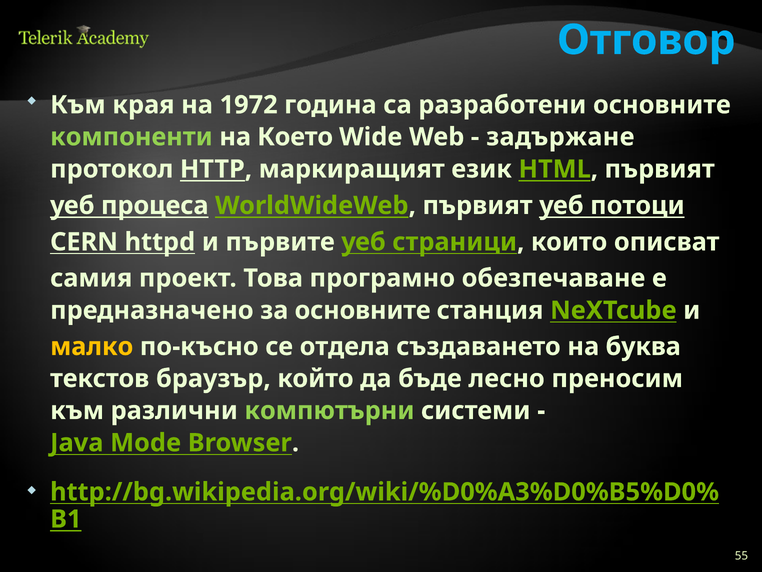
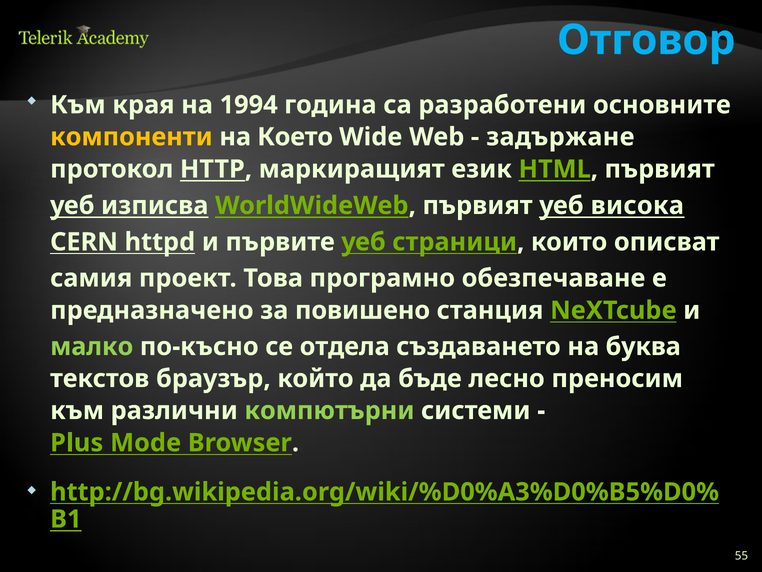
1972: 1972 -> 1994
компоненти colour: light green -> yellow
процеса: процеса -> изписва
потоци: потоци -> висока
за основните: основните -> повишено
малко colour: yellow -> light green
Java: Java -> Plus
